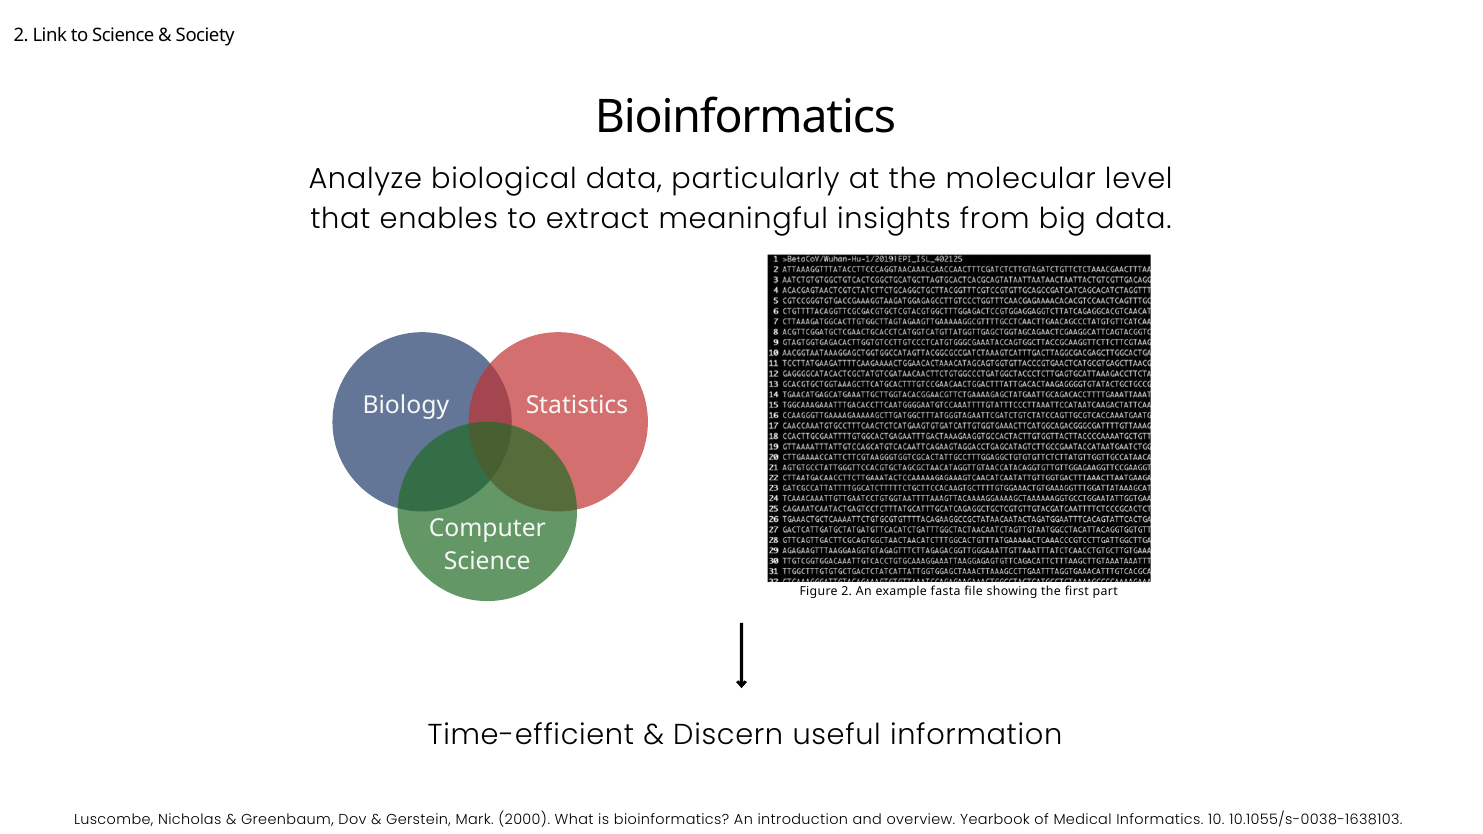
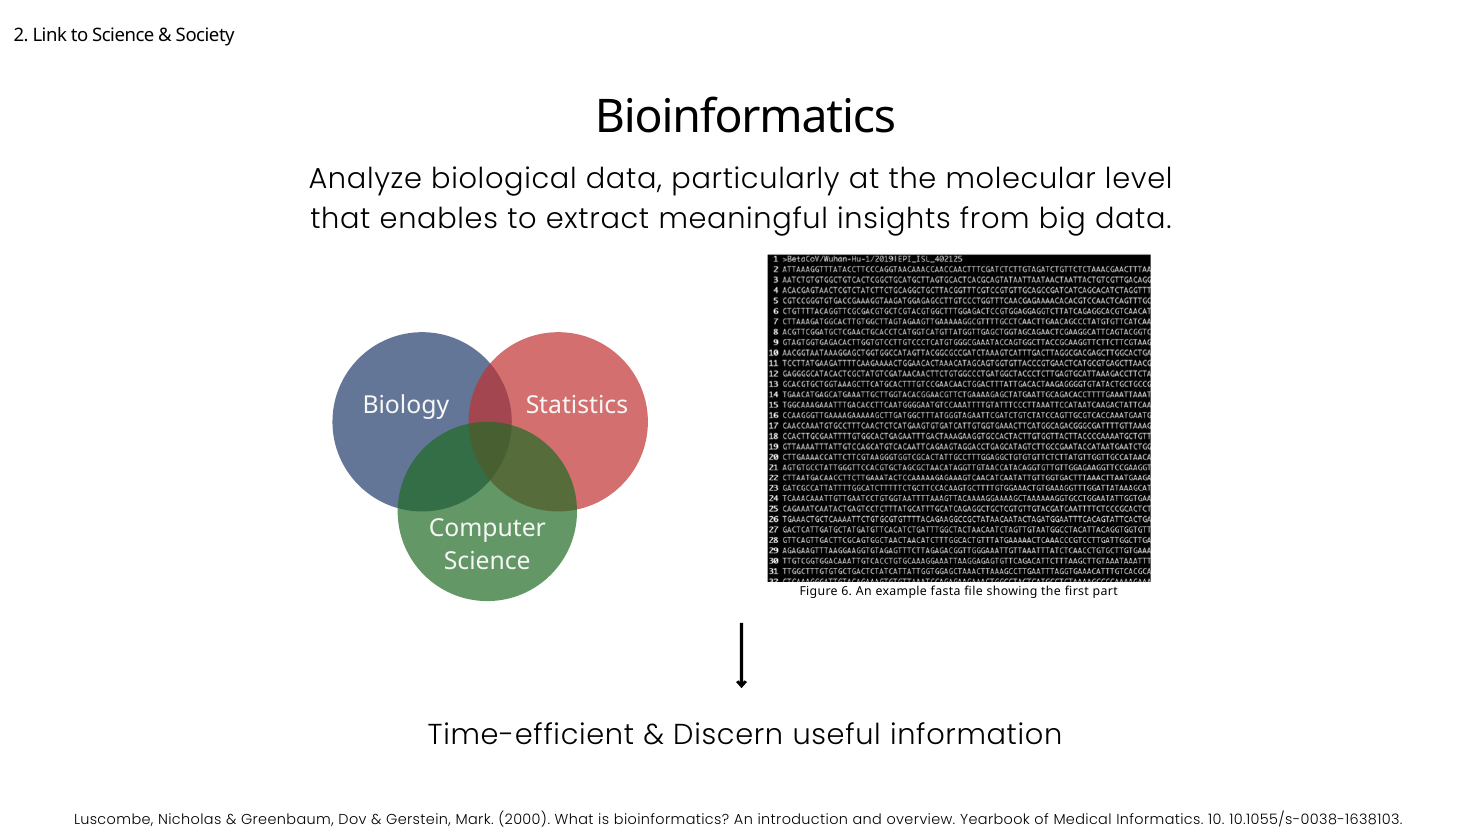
Figure 2: 2 -> 6
